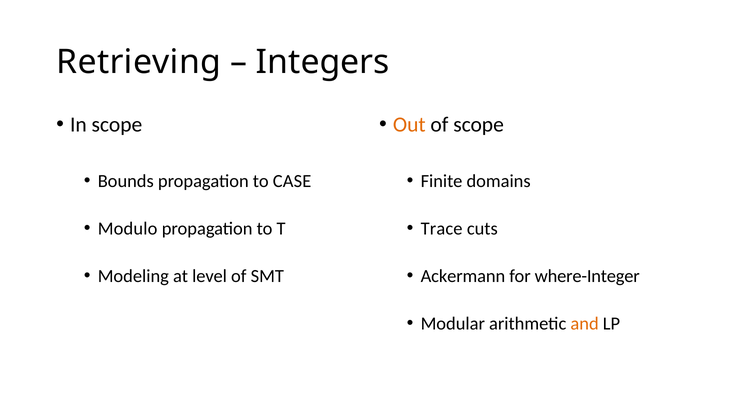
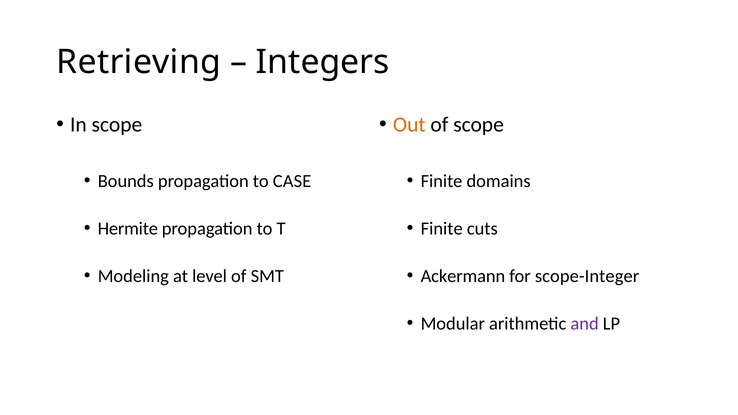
Modulo: Modulo -> Hermite
Trace at (442, 229): Trace -> Finite
where-Integer: where-Integer -> scope-Integer
and colour: orange -> purple
